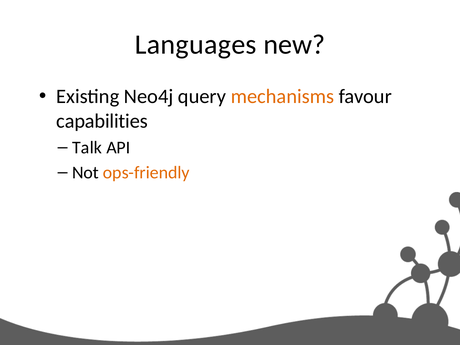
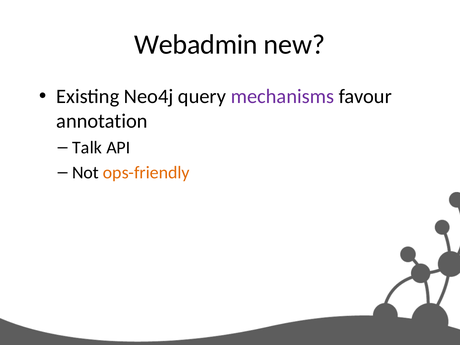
Languages: Languages -> Webadmin
mechanisms colour: orange -> purple
capabilities: capabilities -> annotation
